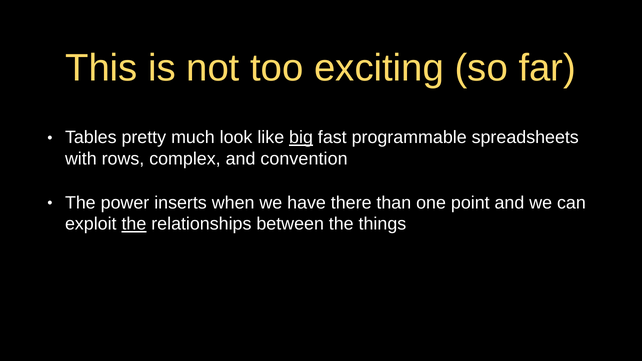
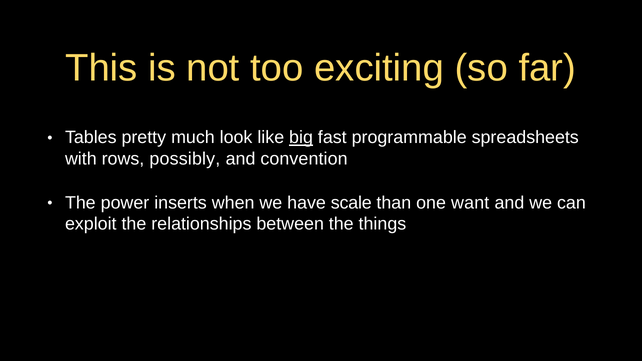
complex: complex -> possibly
there: there -> scale
point: point -> want
the at (134, 224) underline: present -> none
